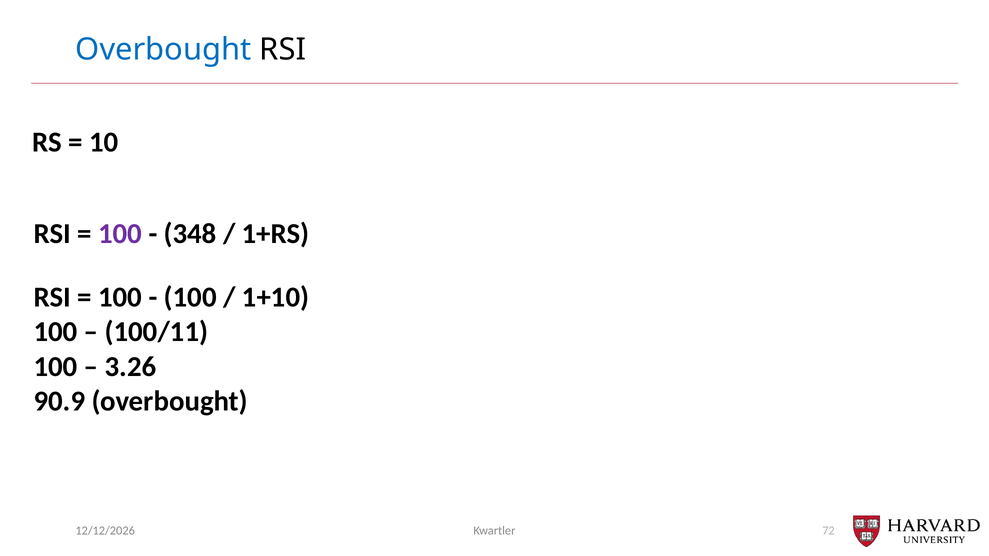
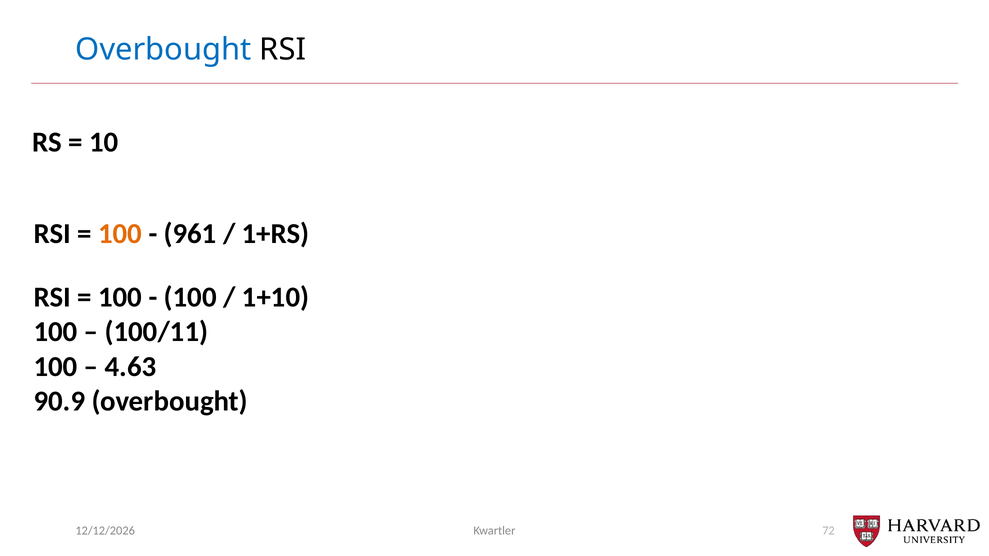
100 at (120, 234) colour: purple -> orange
348: 348 -> 961
3.26: 3.26 -> 4.63
